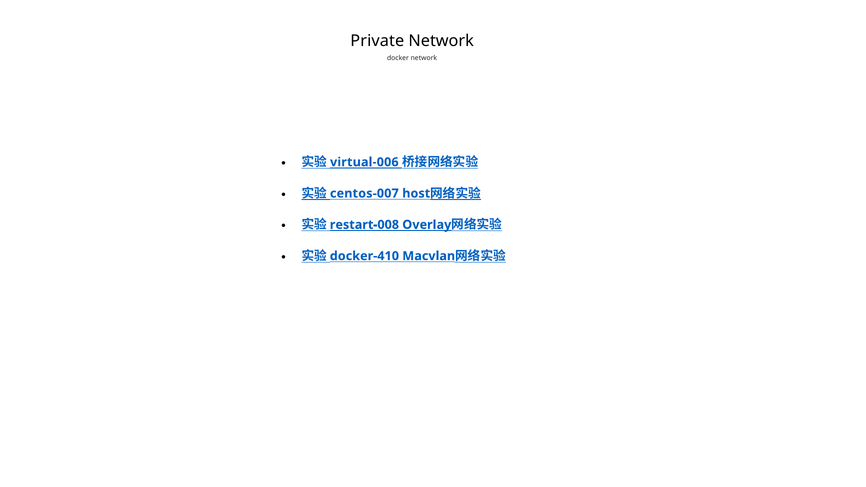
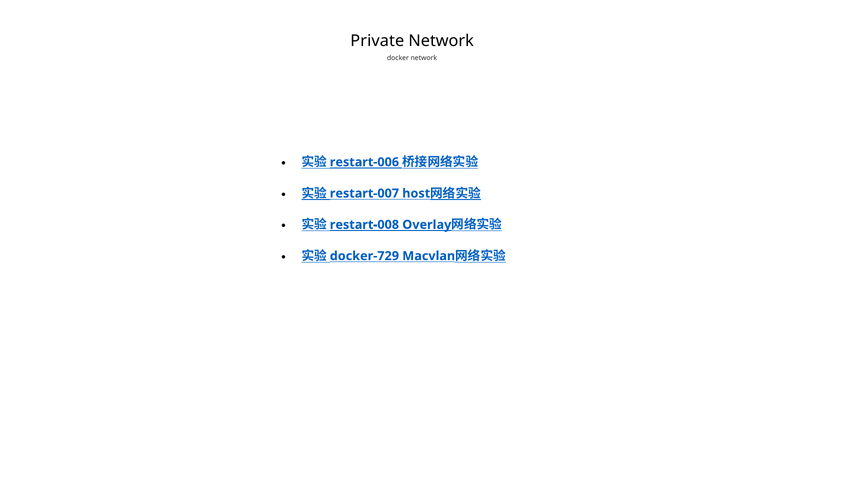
virtual-006: virtual-006 -> restart-006
centos-007: centos-007 -> restart-007
docker-410: docker-410 -> docker-729
